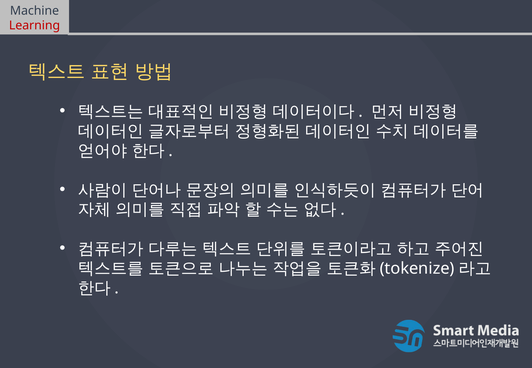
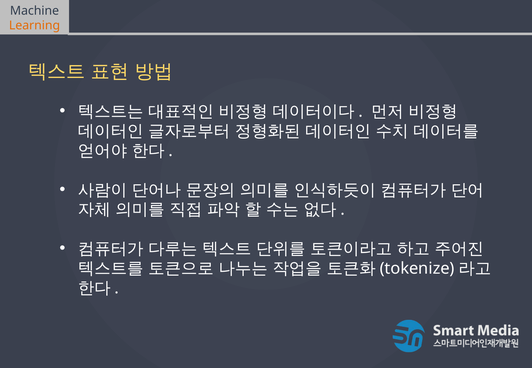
Learning colour: red -> orange
